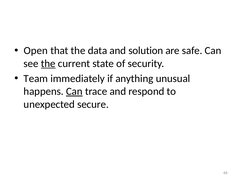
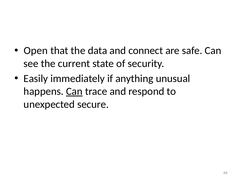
solution: solution -> connect
the at (48, 64) underline: present -> none
Team: Team -> Easily
